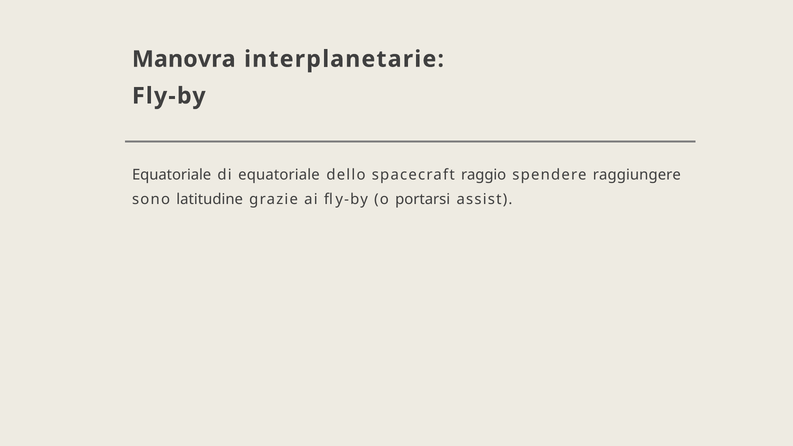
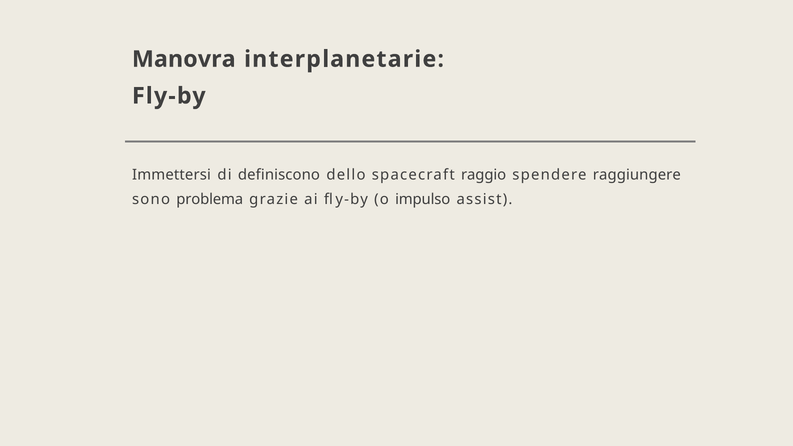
Equatoriale at (172, 175): Equatoriale -> Immettersi
di equatoriale: equatoriale -> definiscono
latitudine: latitudine -> problema
portarsi: portarsi -> impulso
